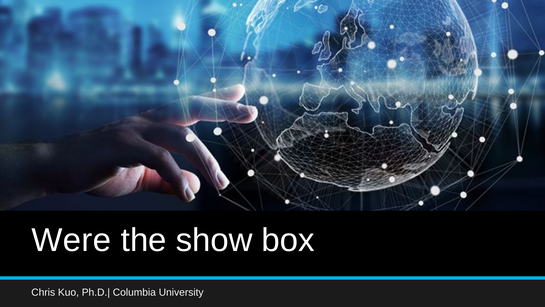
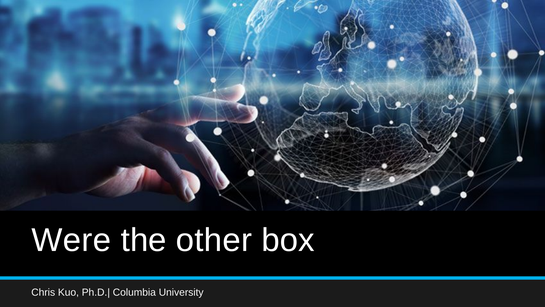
show: show -> other
